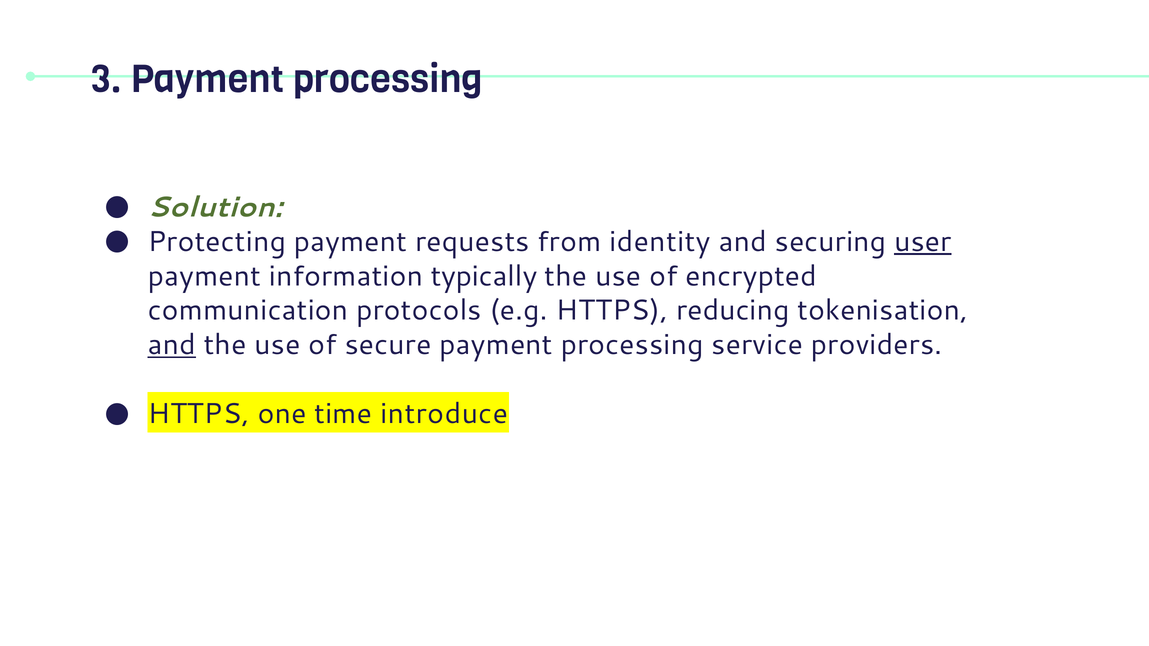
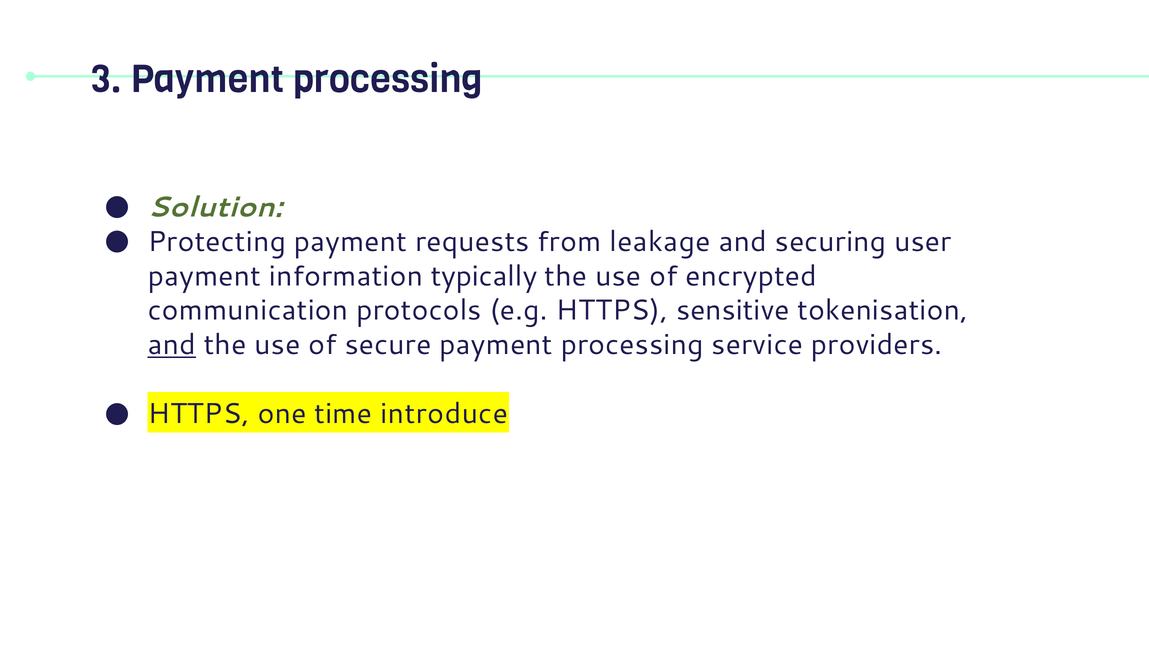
identity: identity -> leakage
user underline: present -> none
reducing: reducing -> sensitive
